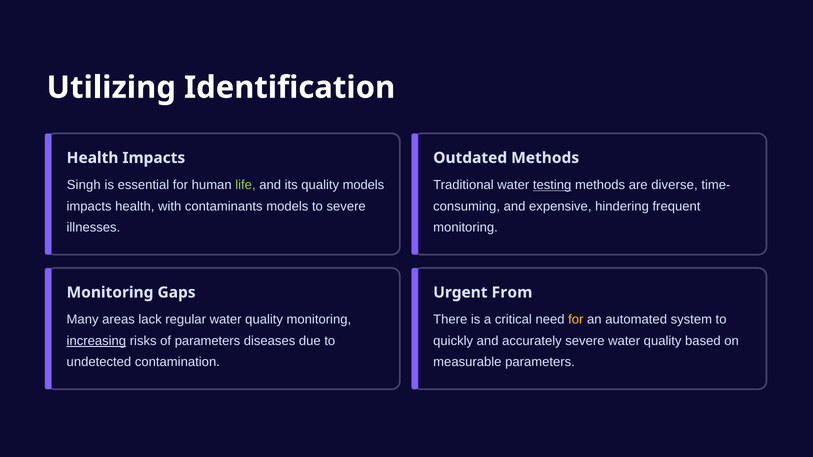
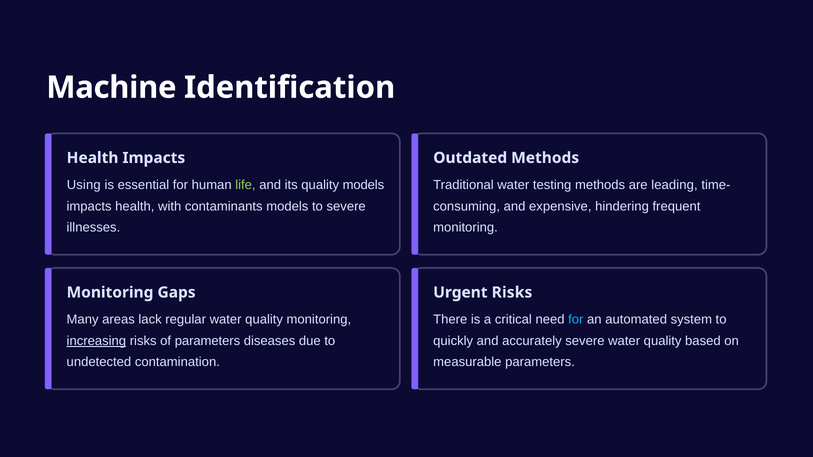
Utilizing: Utilizing -> Machine
Singh: Singh -> Using
testing underline: present -> none
diverse: diverse -> leading
Urgent From: From -> Risks
for at (576, 320) colour: yellow -> light blue
